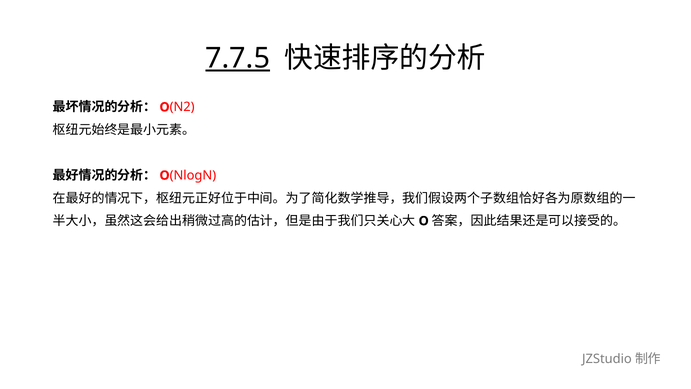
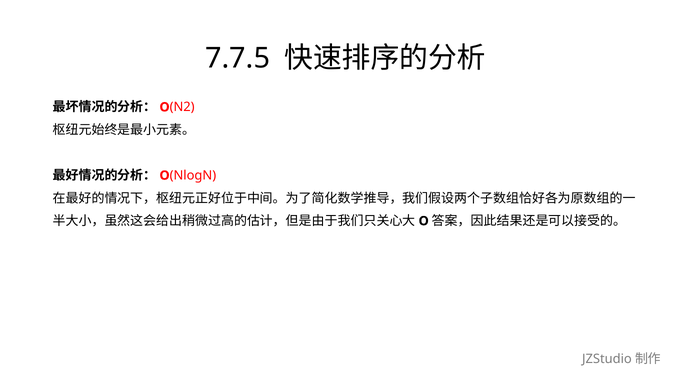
7.7.5 underline: present -> none
